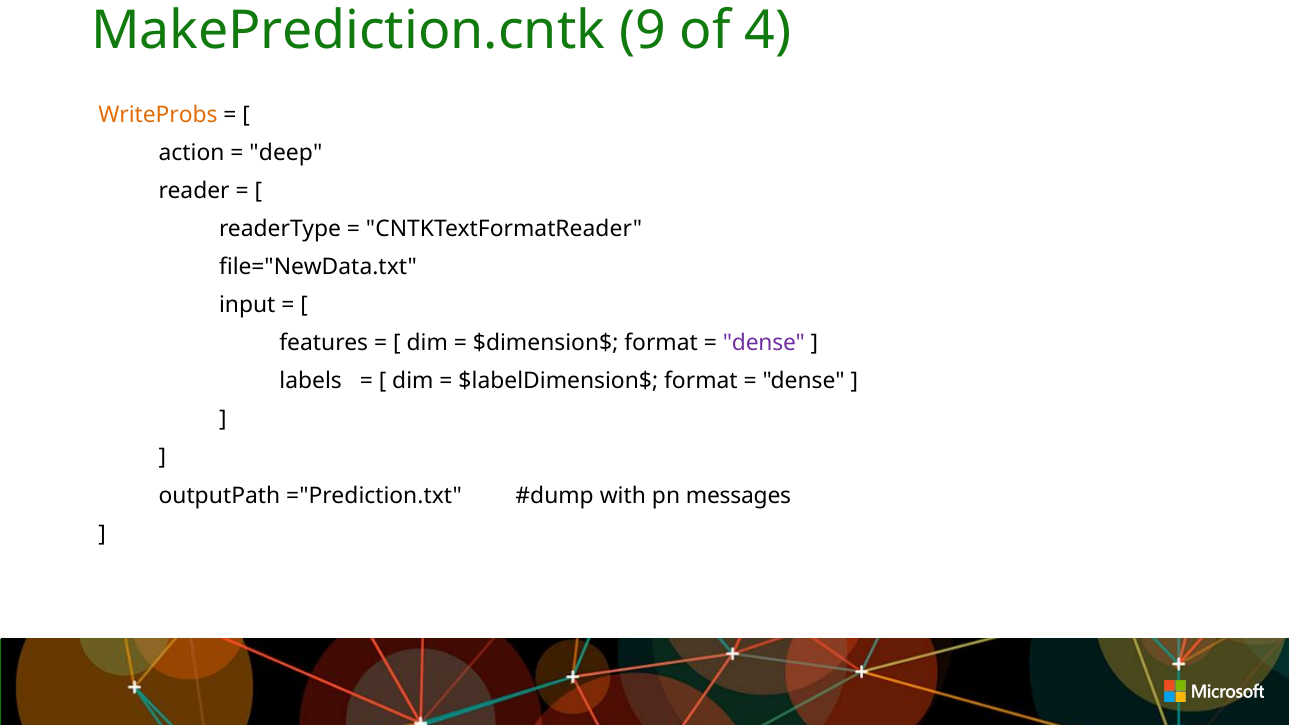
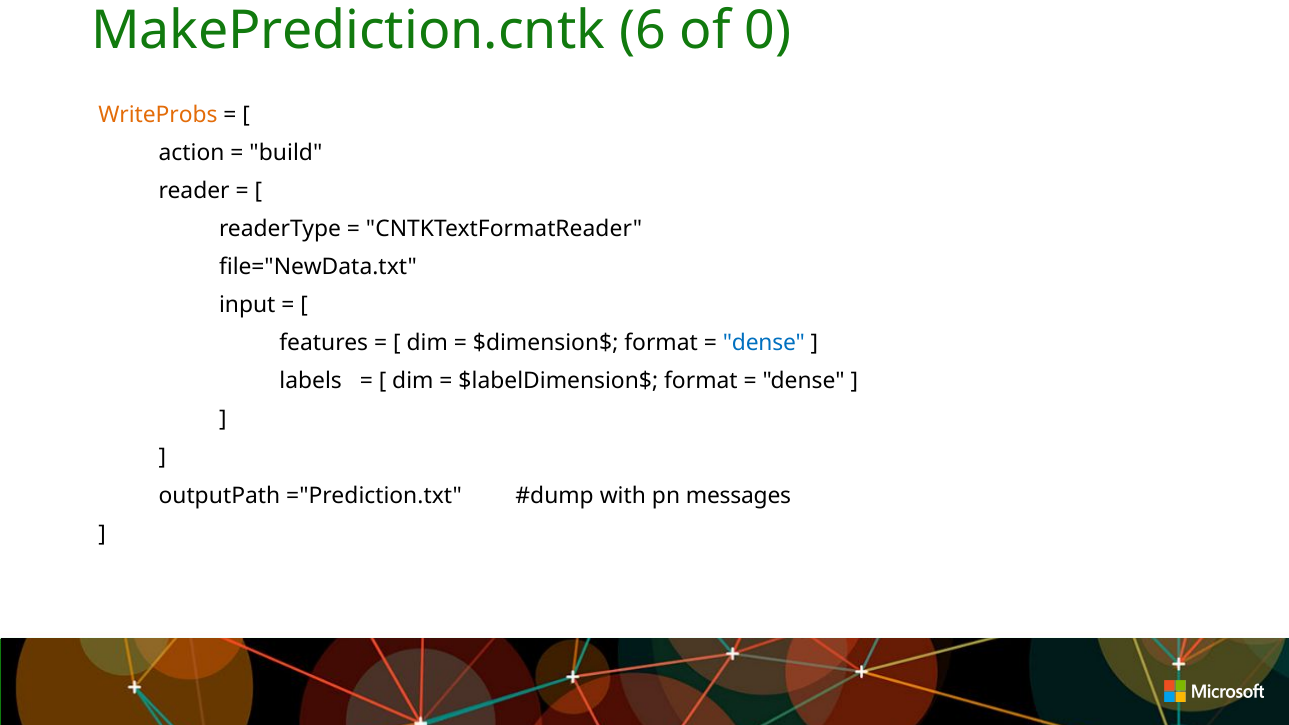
9: 9 -> 6
4: 4 -> 0
deep: deep -> build
dense at (764, 343) colour: purple -> blue
